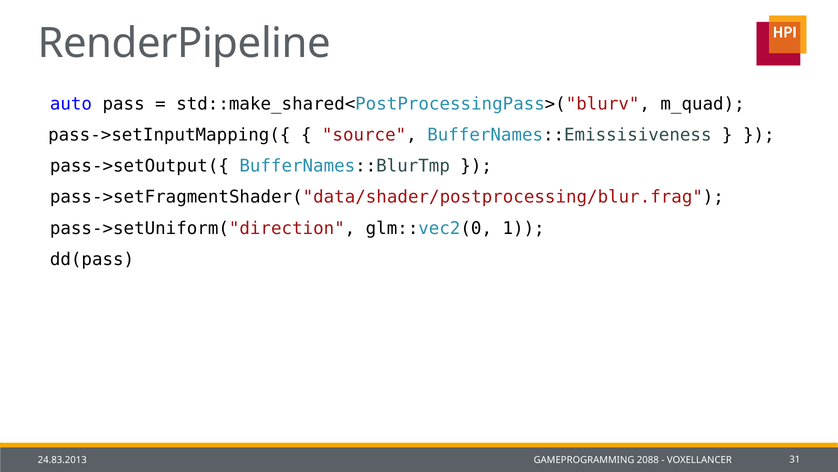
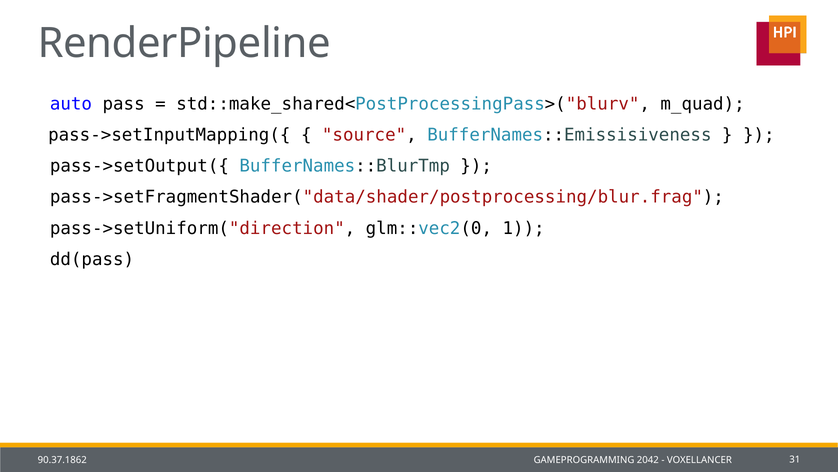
24.83.2013: 24.83.2013 -> 90.37.1862
2088: 2088 -> 2042
